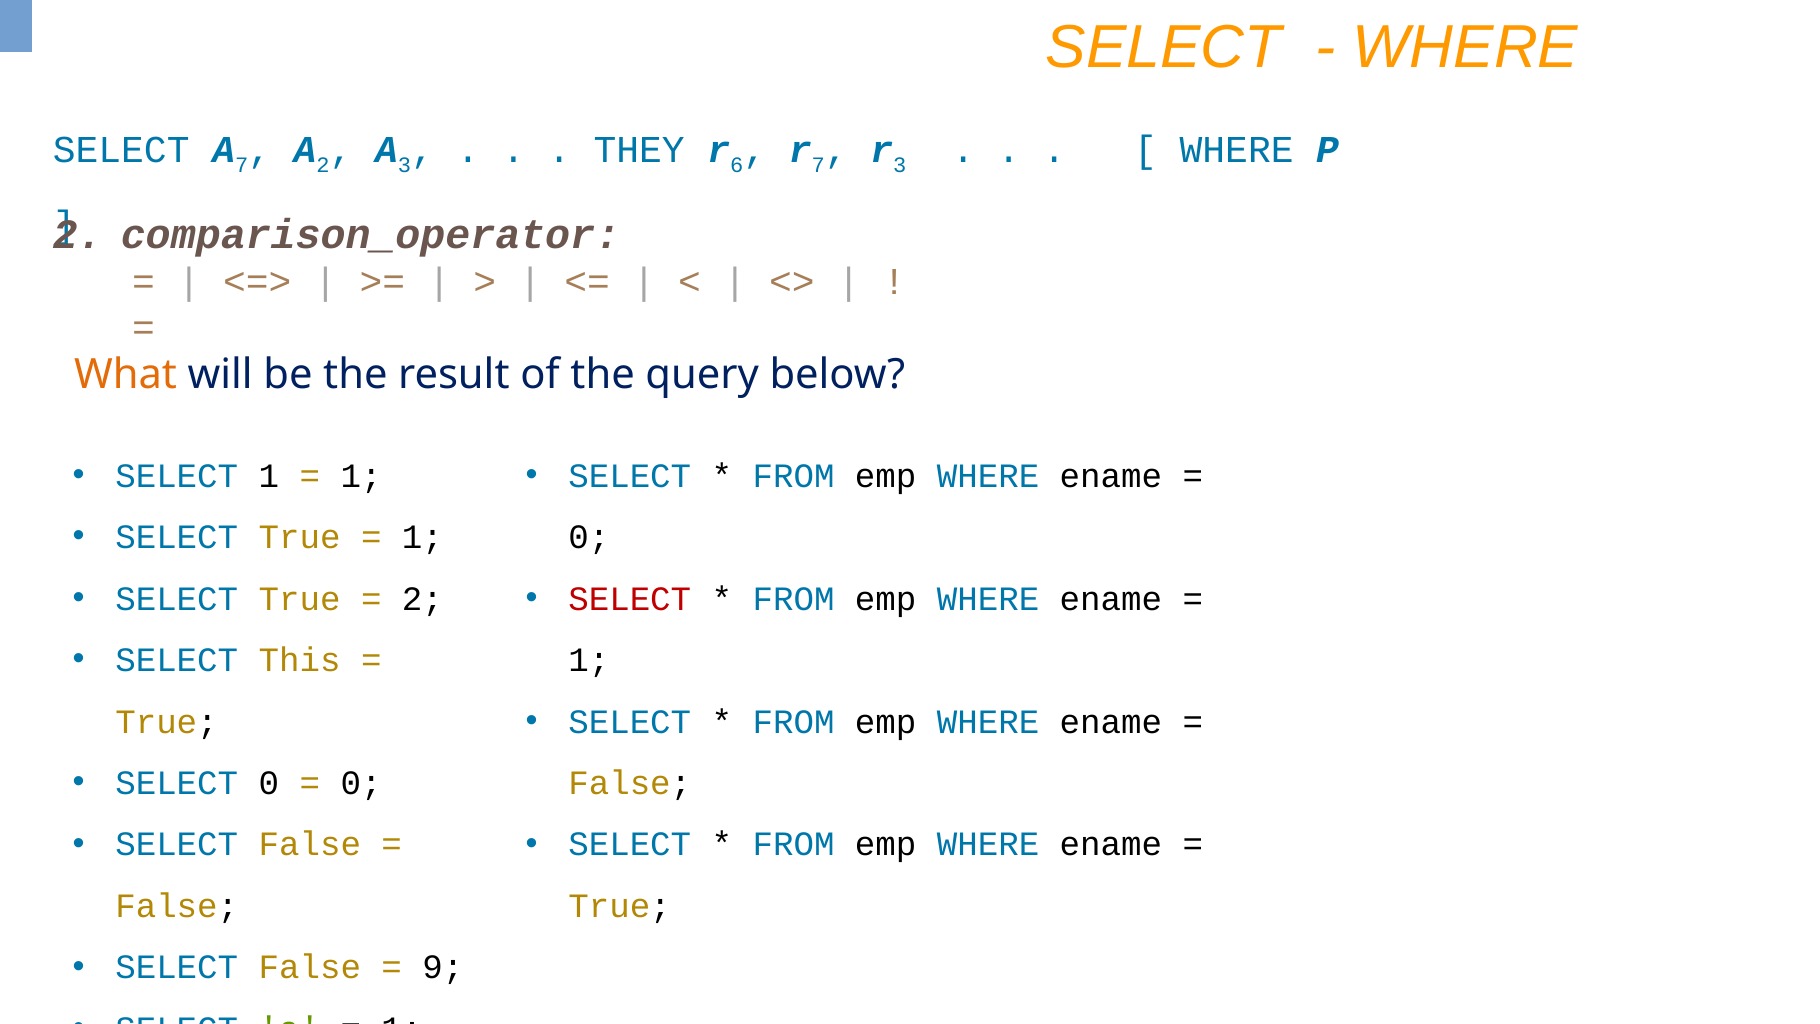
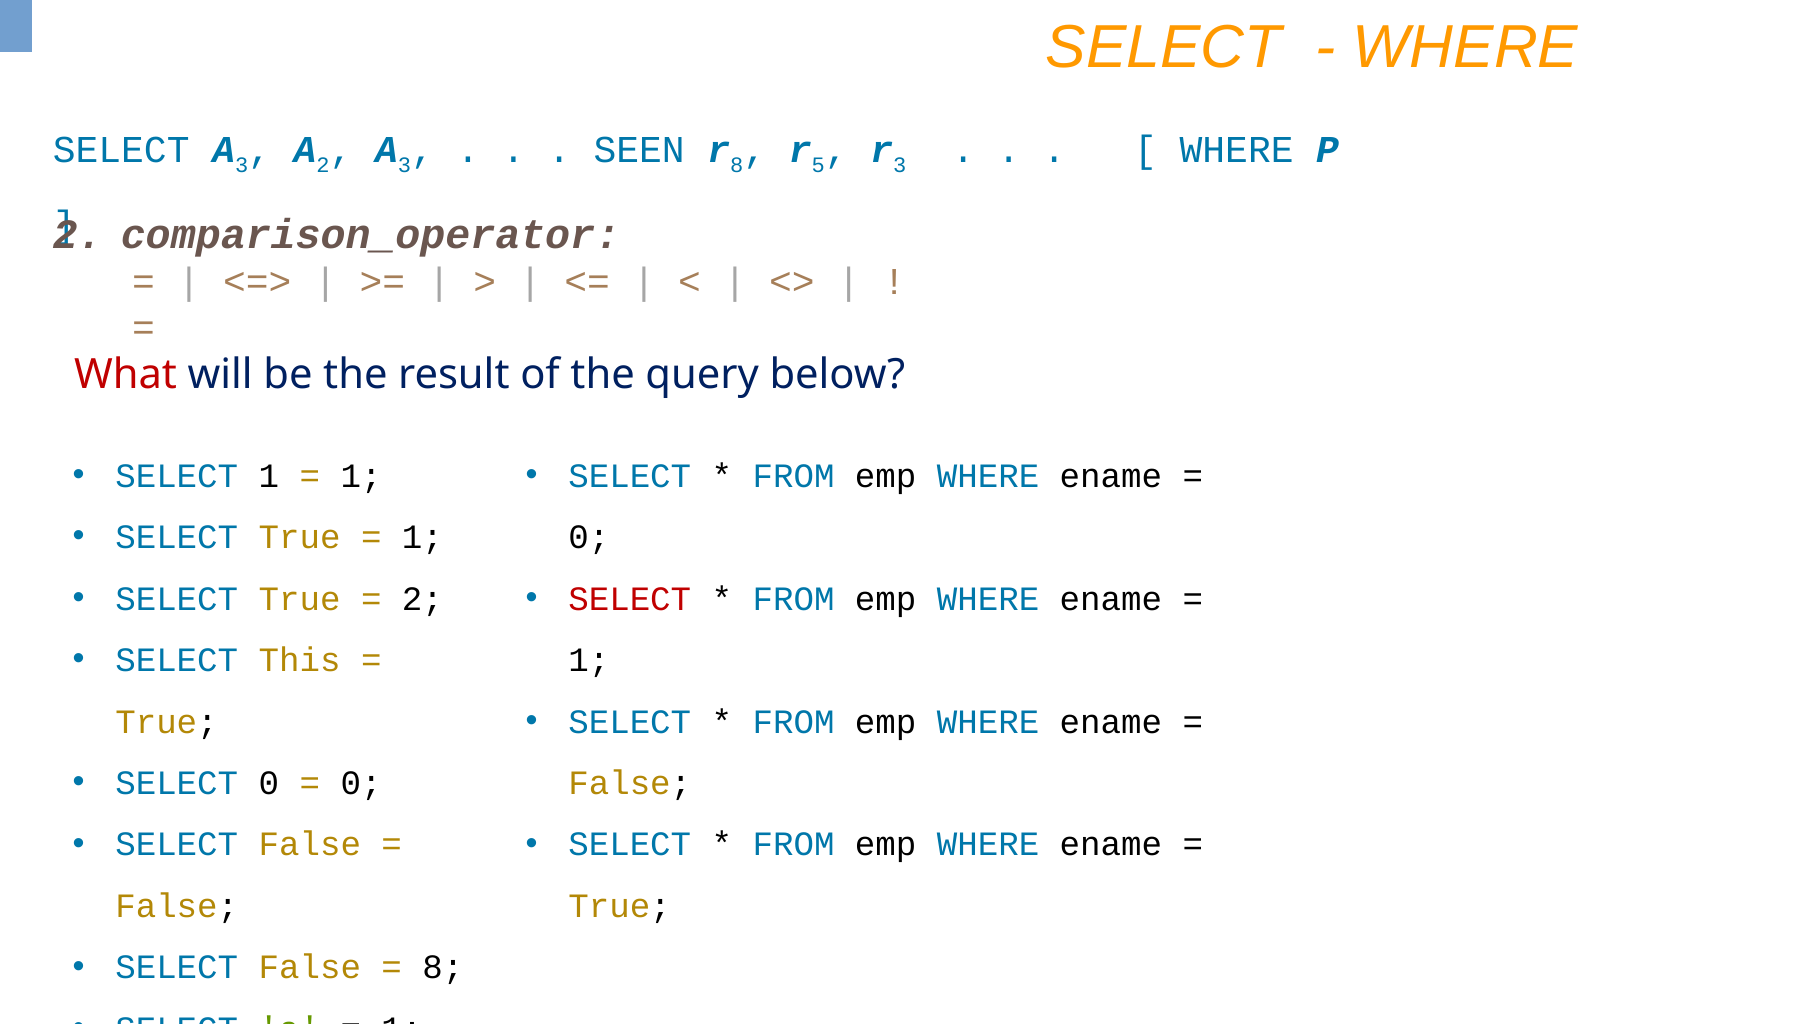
SELECT A 7: 7 -> 3
THEY: THEY -> SEEN
6 at (737, 165): 6 -> 8
7 at (818, 165): 7 -> 5
What colour: orange -> red
9 at (443, 967): 9 -> 8
